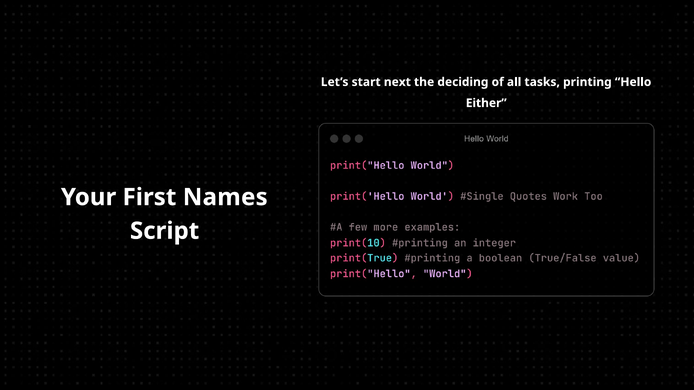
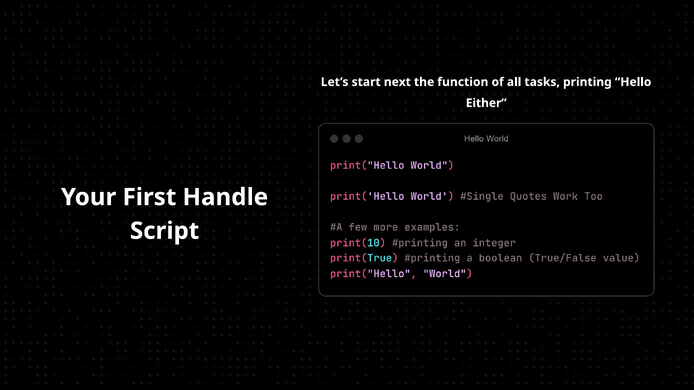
deciding: deciding -> function
Names: Names -> Handle
